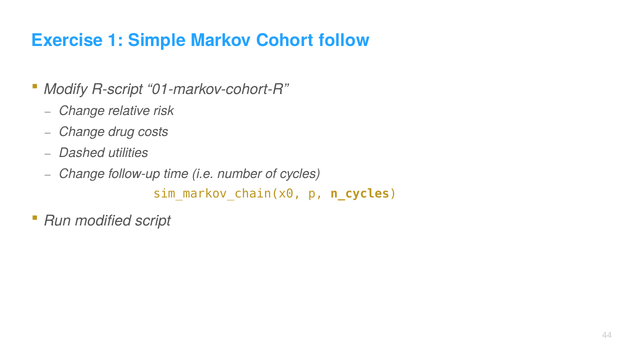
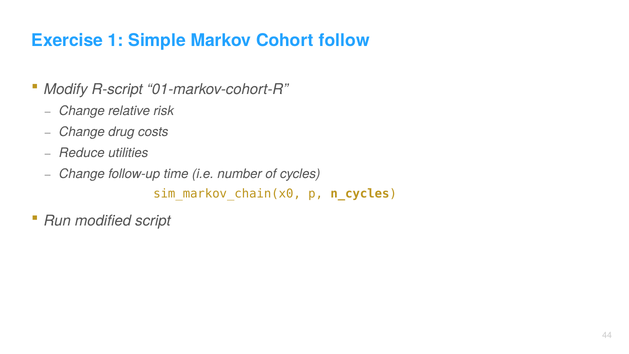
Dashed: Dashed -> Reduce
